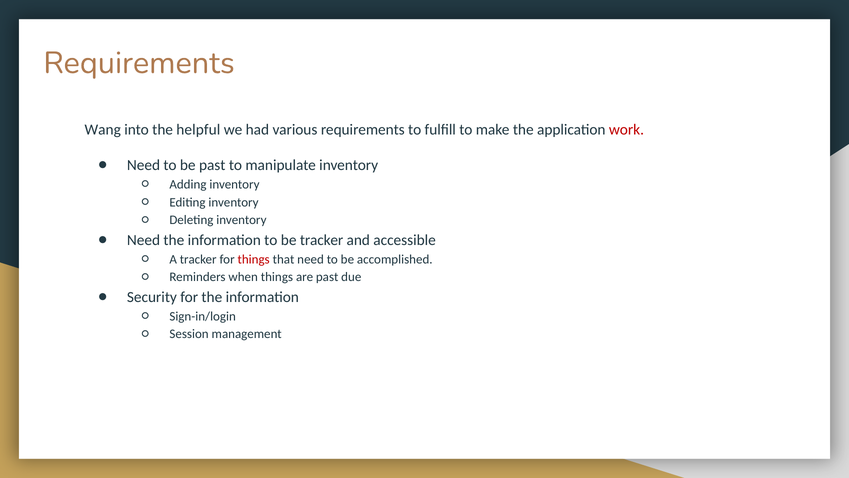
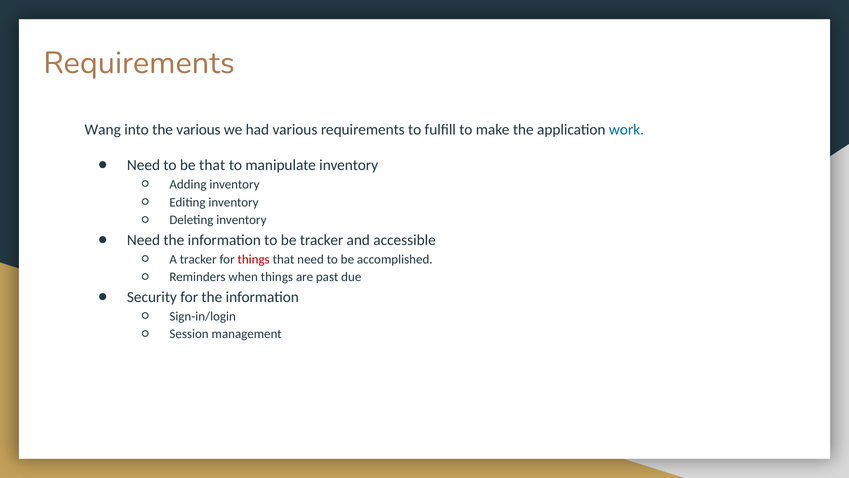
the helpful: helpful -> various
work colour: red -> blue
be past: past -> that
